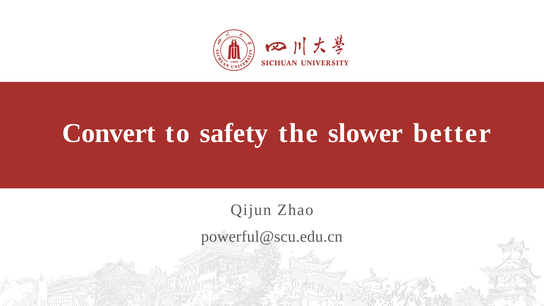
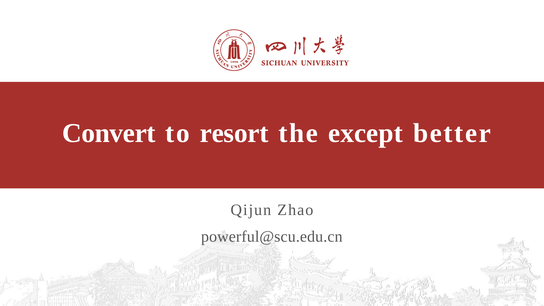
safety: safety -> resort
slower: slower -> except
